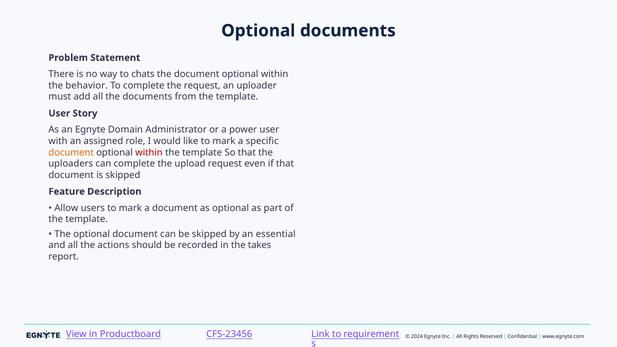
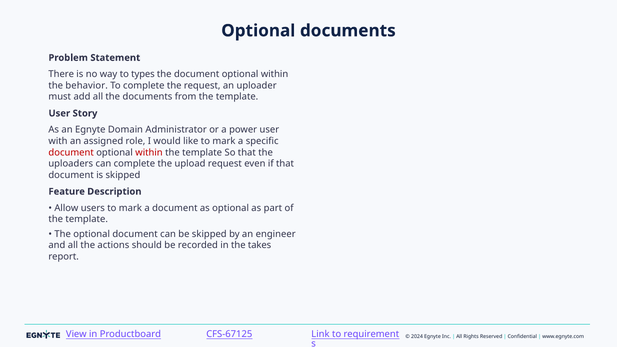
chats: chats -> types
document at (71, 152) colour: orange -> red
essential: essential -> engineer
CFS-23456: CFS-23456 -> CFS-67125
